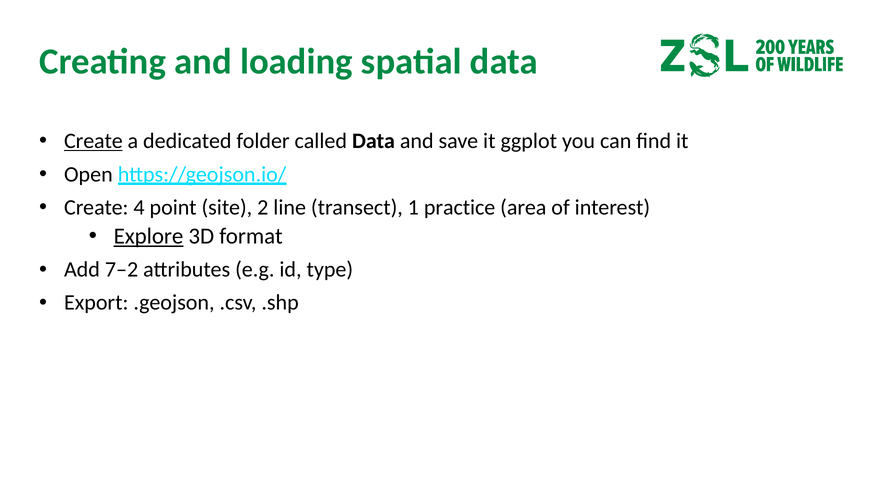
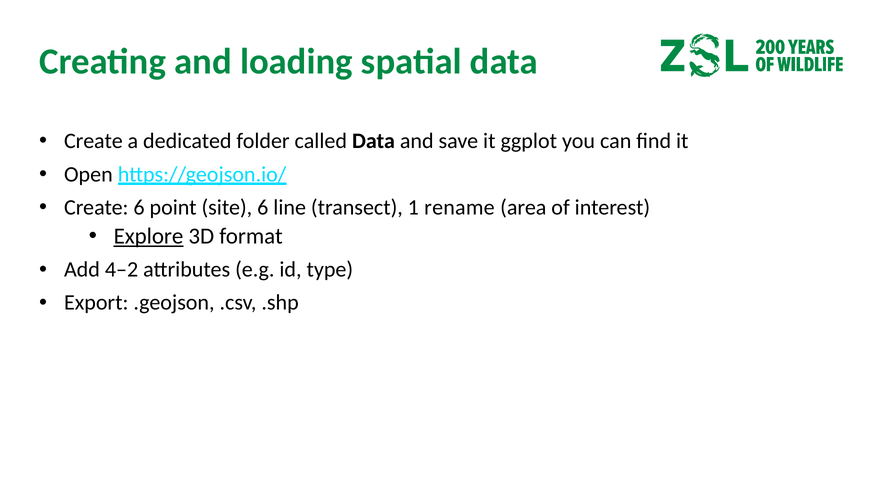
Create at (93, 141) underline: present -> none
Create 4: 4 -> 6
site 2: 2 -> 6
practice: practice -> rename
7–2: 7–2 -> 4–2
